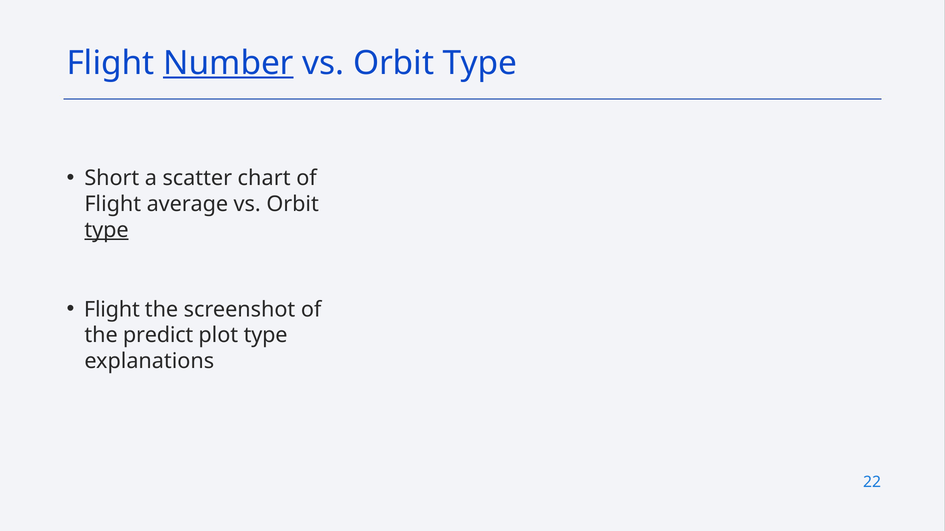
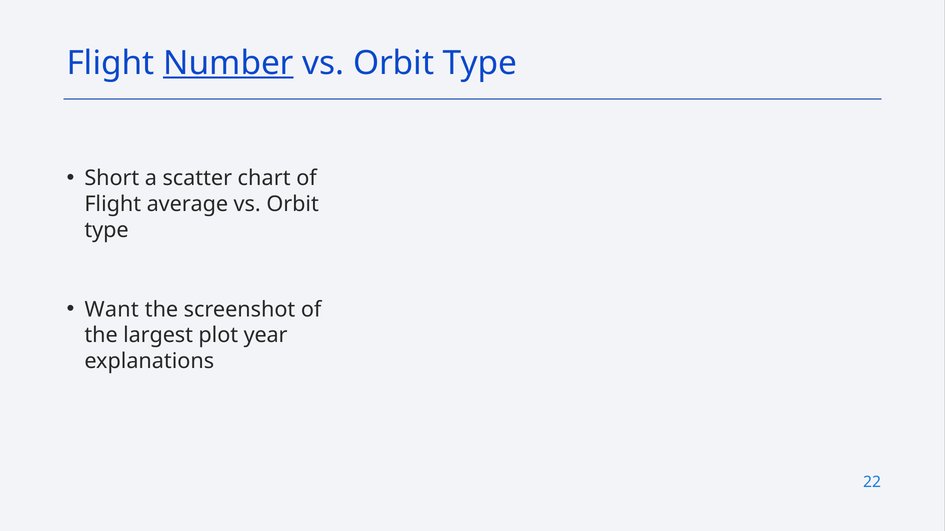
type at (107, 230) underline: present -> none
Flight at (112, 310): Flight -> Want
predict: predict -> largest
plot type: type -> year
